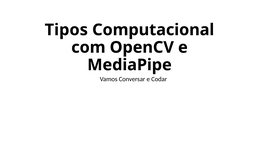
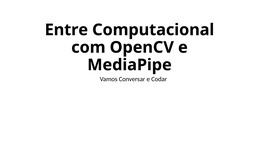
Tipos: Tipos -> Entre
